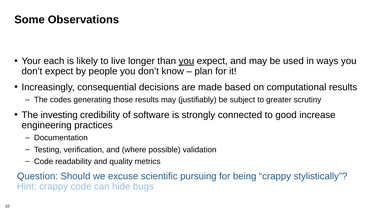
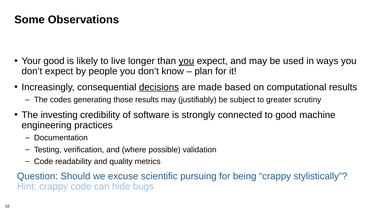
Your each: each -> good
decisions underline: none -> present
increase: increase -> machine
